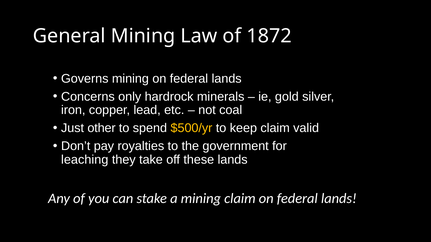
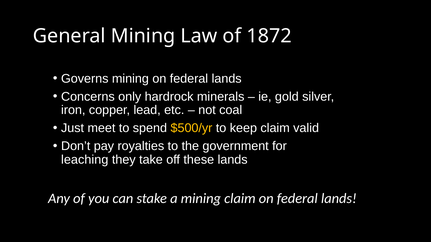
other: other -> meet
